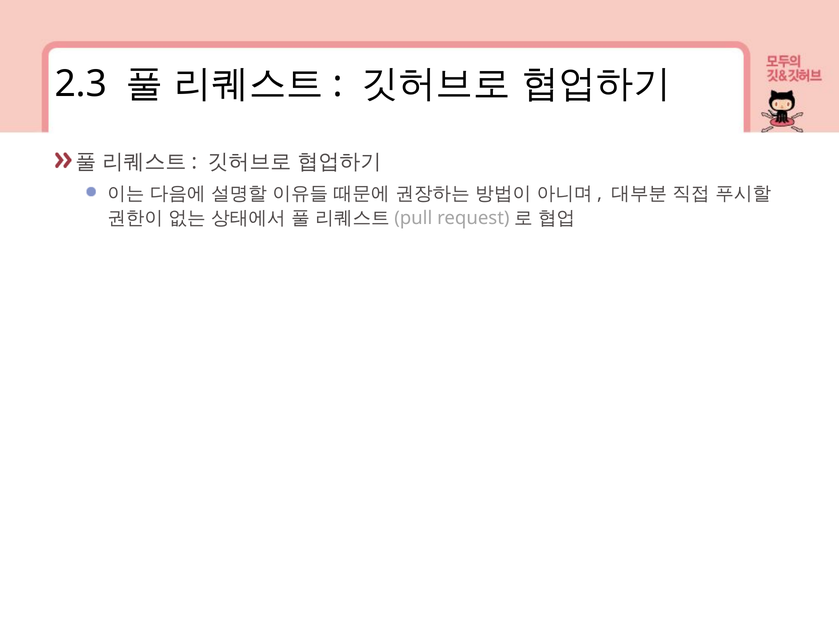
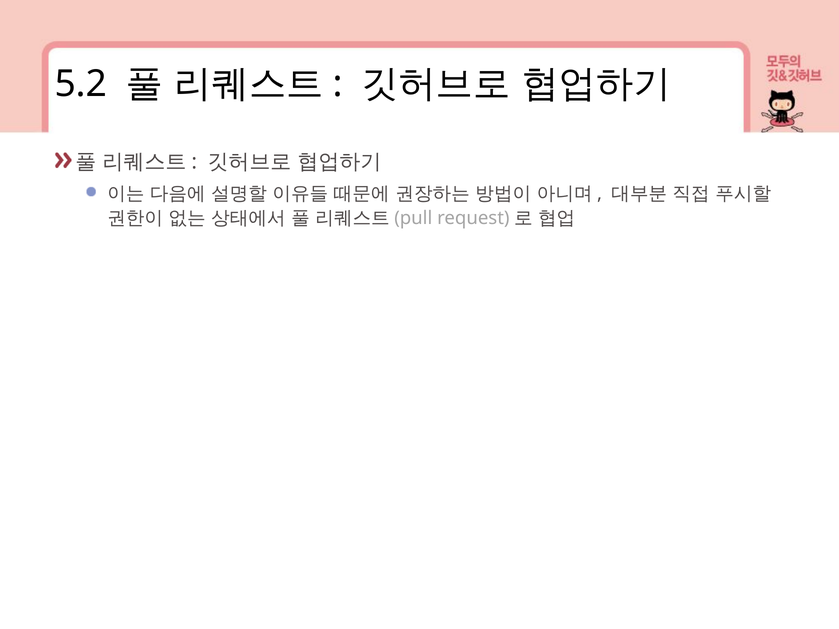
2.3: 2.3 -> 5.2
